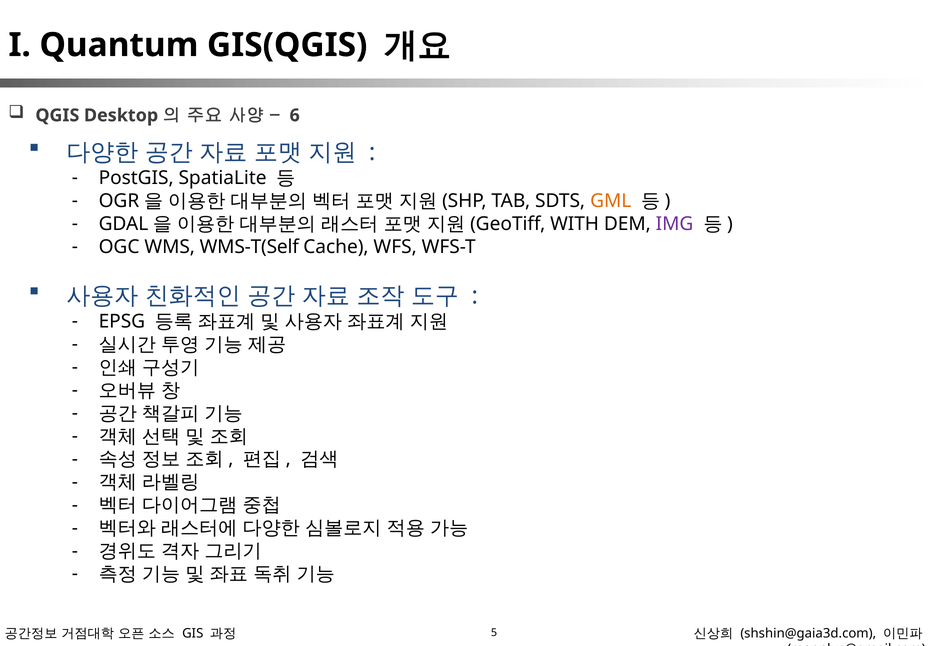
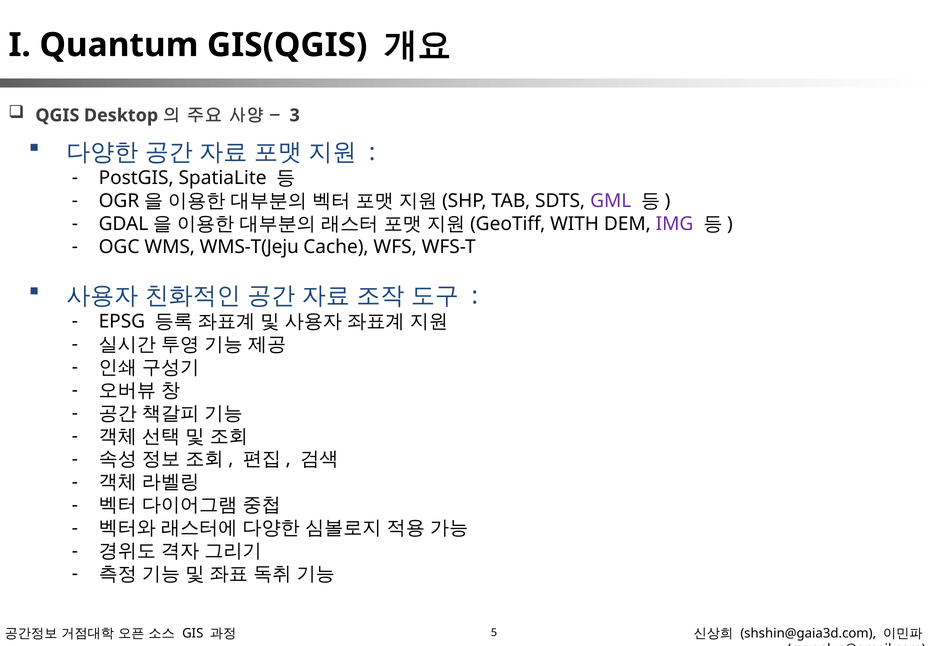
6: 6 -> 3
GML colour: orange -> purple
WMS-T(Self: WMS-T(Self -> WMS-T(Jeju
